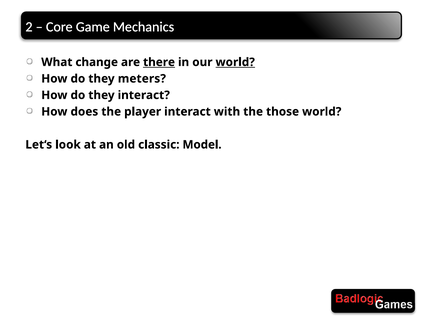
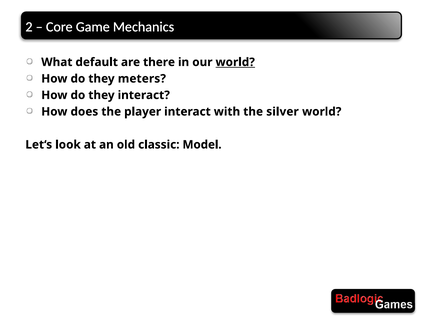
change: change -> default
there underline: present -> none
those: those -> silver
